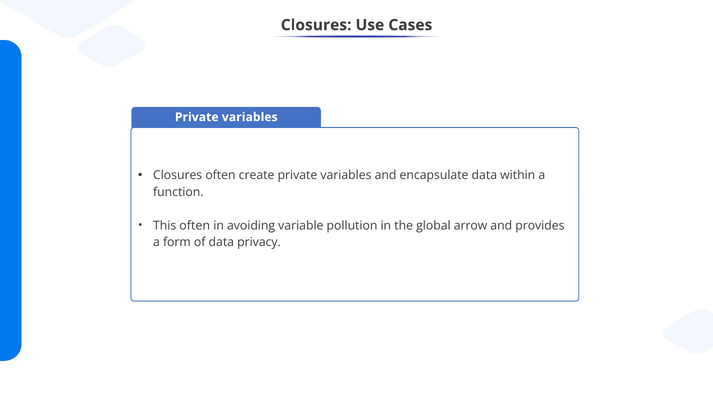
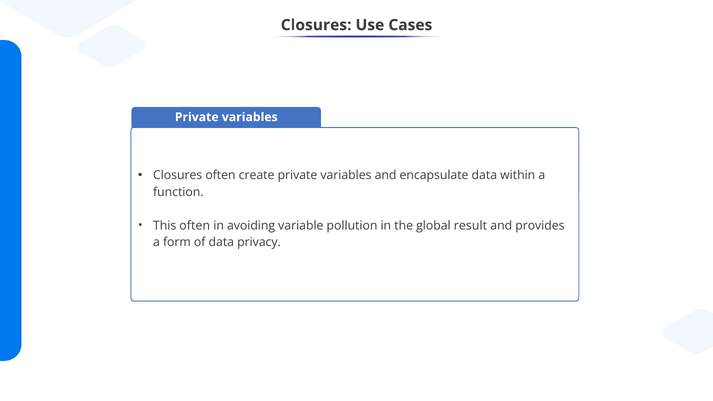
arrow: arrow -> result
